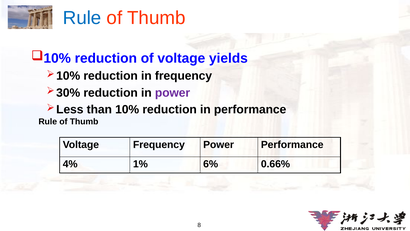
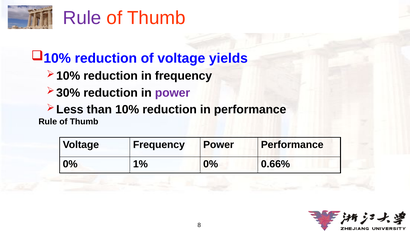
Rule at (82, 18) colour: blue -> purple
4% at (70, 164): 4% -> 0%
1% 6%: 6% -> 0%
